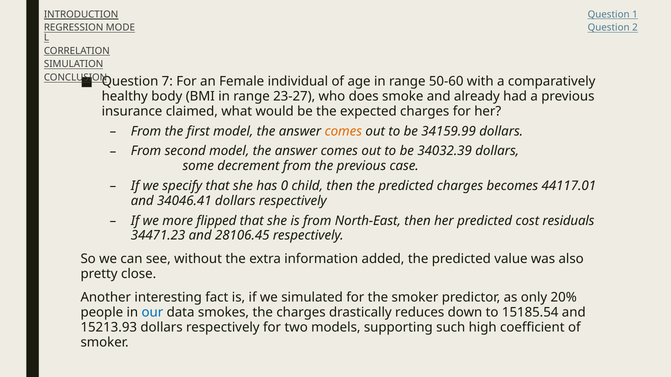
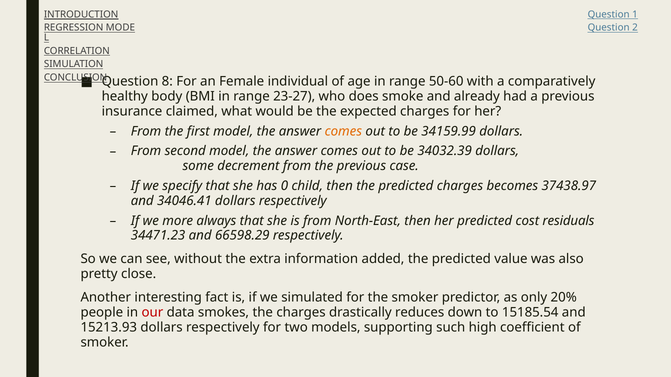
7: 7 -> 8
44117.01: 44117.01 -> 37438.97
flipped: flipped -> always
28106.45: 28106.45 -> 66598.29
our colour: blue -> red
